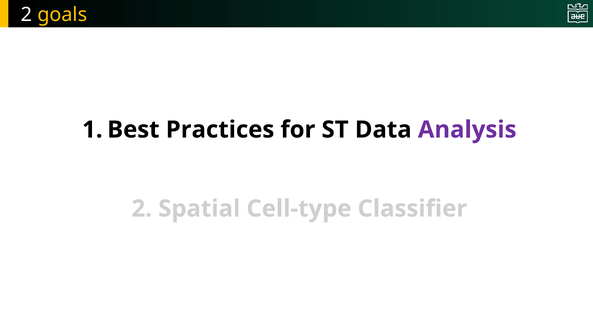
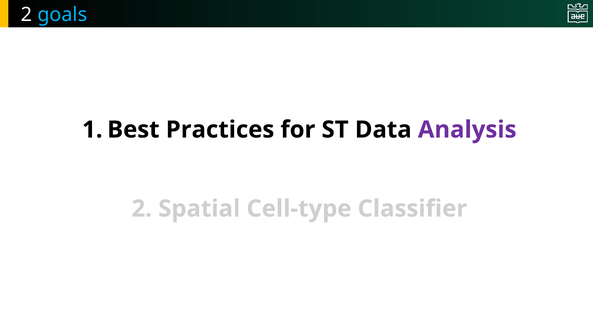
goals colour: yellow -> light blue
